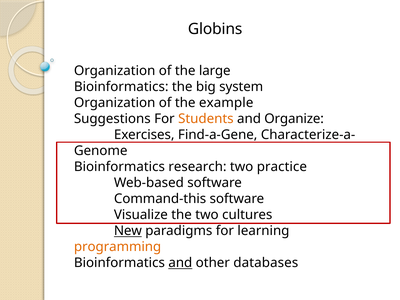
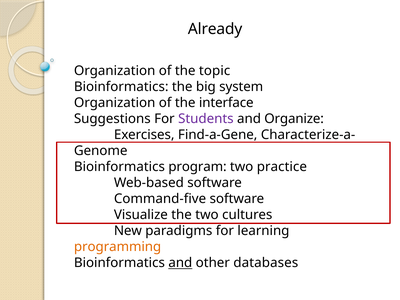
Globins: Globins -> Already
large: large -> topic
example: example -> interface
Students colour: orange -> purple
research: research -> program
Command-this: Command-this -> Command-five
New underline: present -> none
